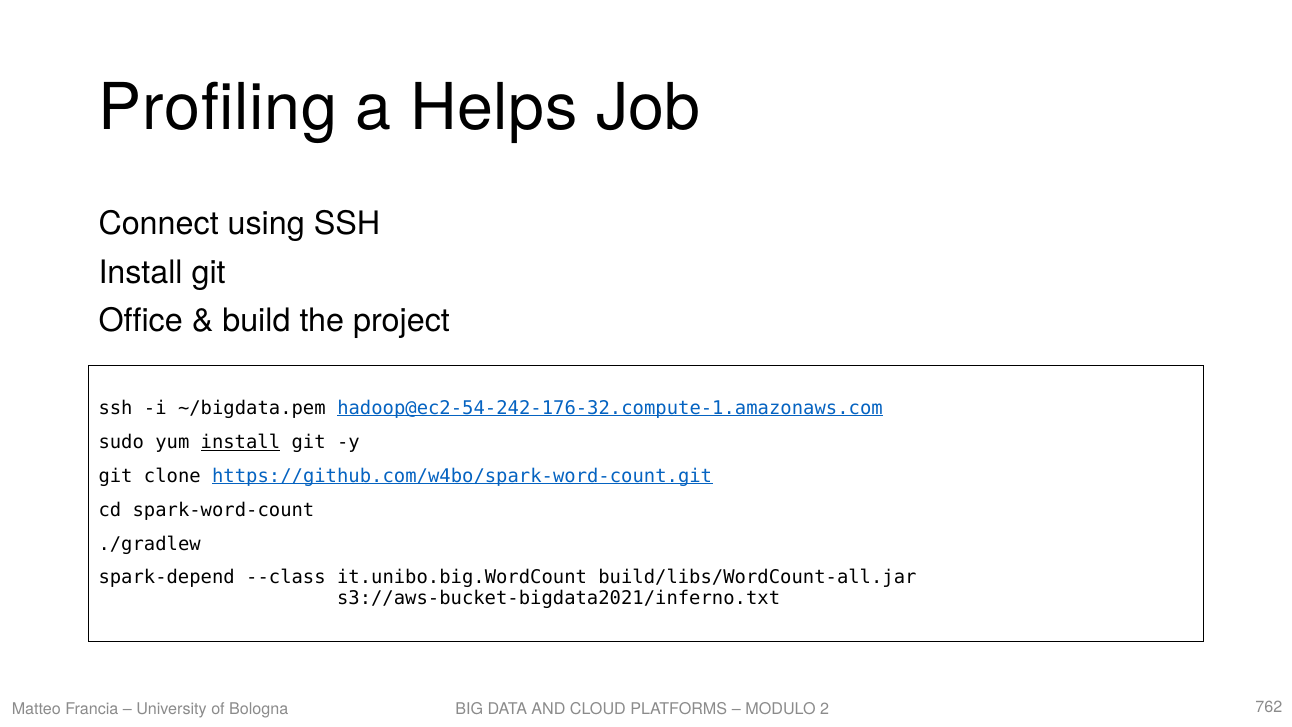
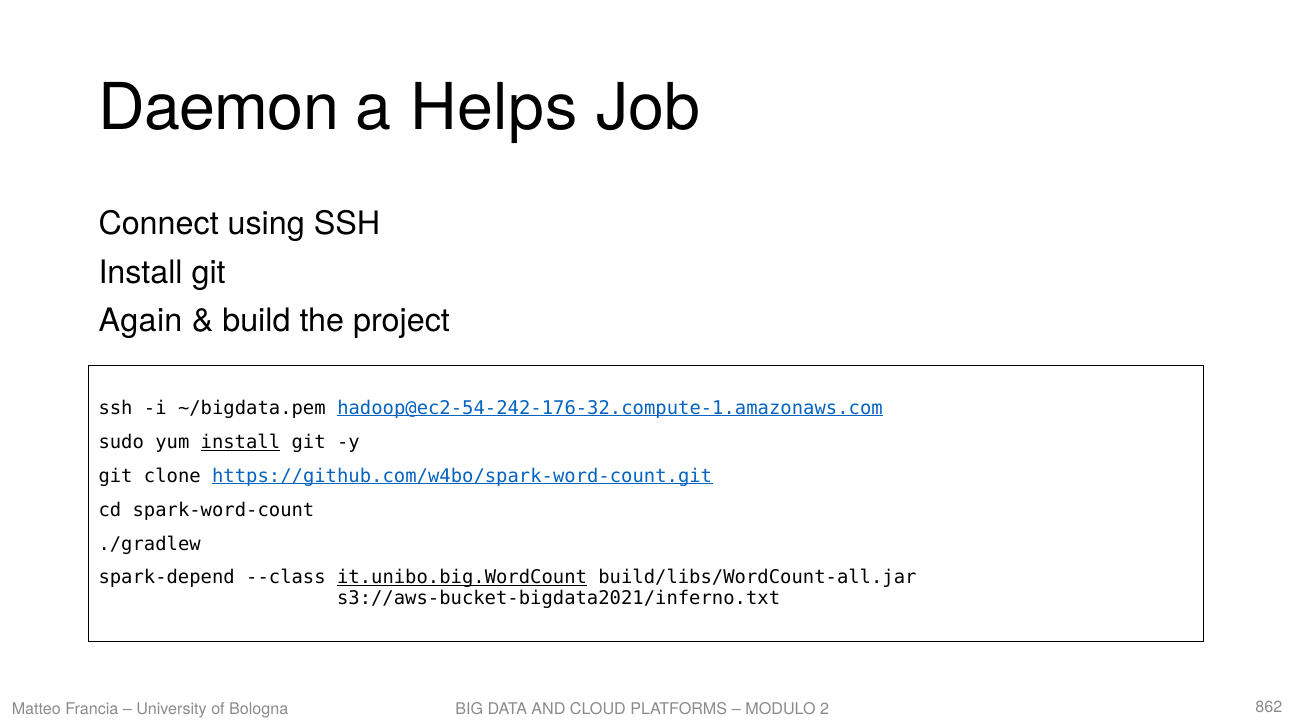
Profiling: Profiling -> Daemon
Office: Office -> Again
it.unibo.big.WordCount underline: none -> present
762: 762 -> 862
